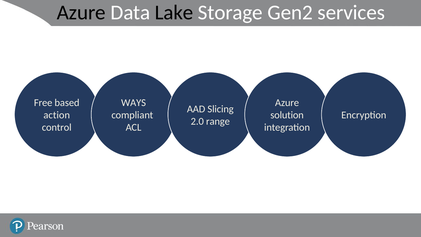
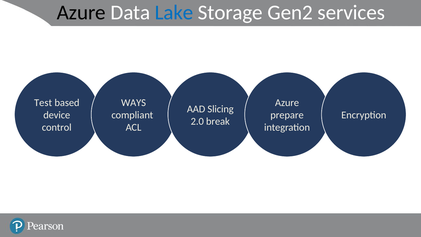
Lake colour: black -> blue
Free: Free -> Test
action: action -> device
solution: solution -> prepare
range: range -> break
